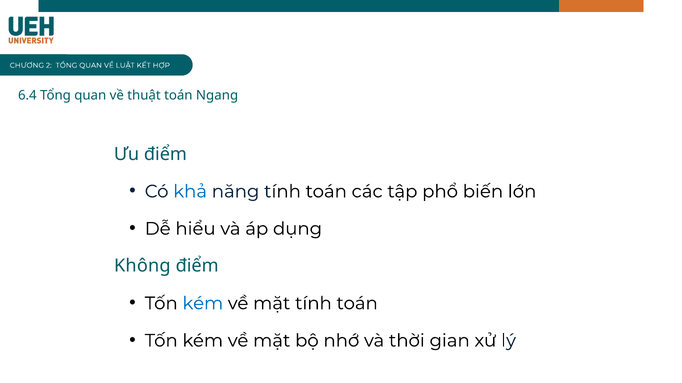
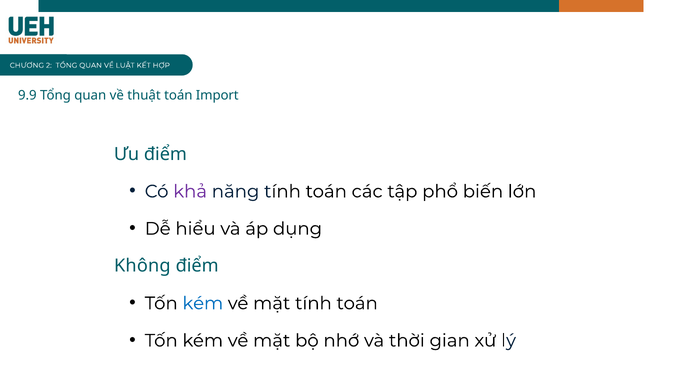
6.4: 6.4 -> 9.9
Ngang: Ngang -> Import
khả colour: blue -> purple
